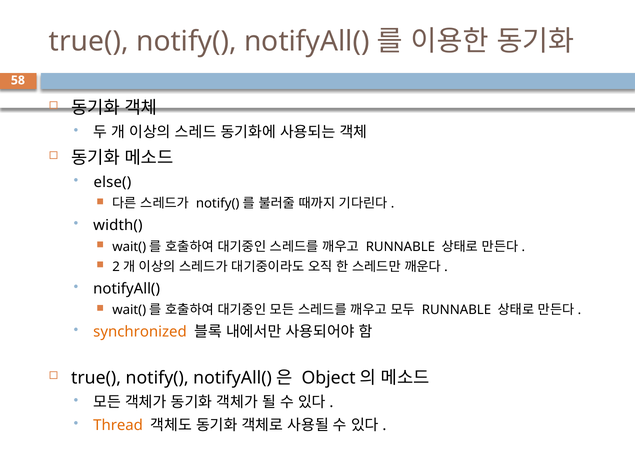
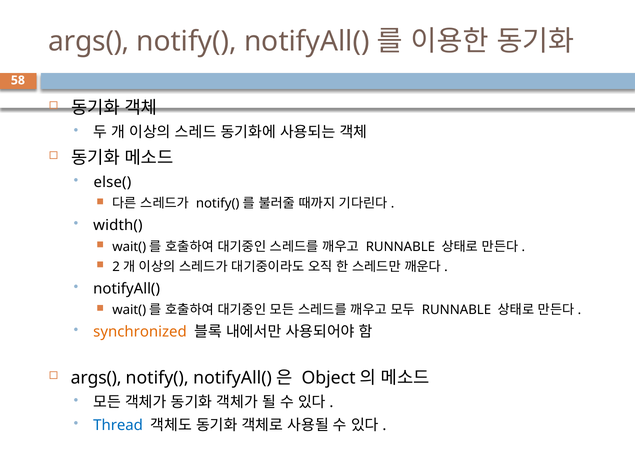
true( at (89, 41): true( -> args(
true( at (96, 378): true( -> args(
Thread colour: orange -> blue
